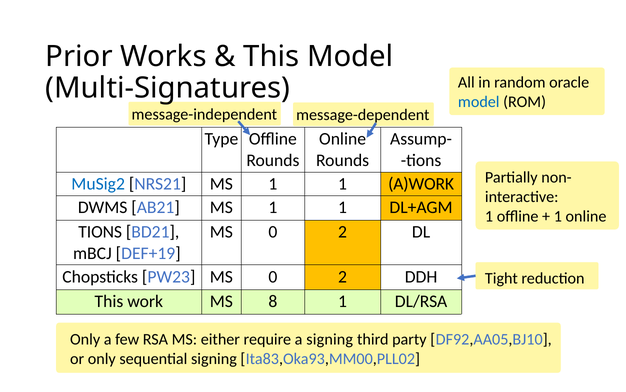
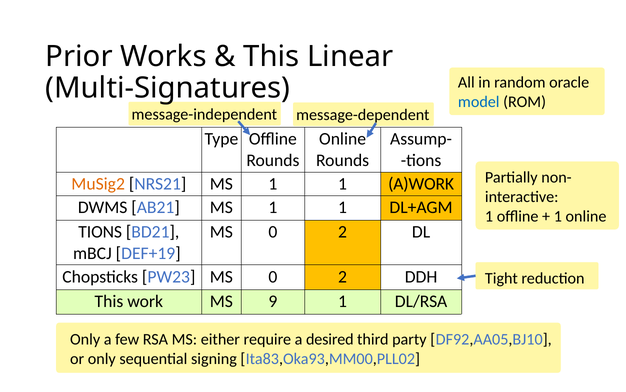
This Model: Model -> Linear
MuSig2 colour: blue -> orange
8: 8 -> 9
a signing: signing -> desired
